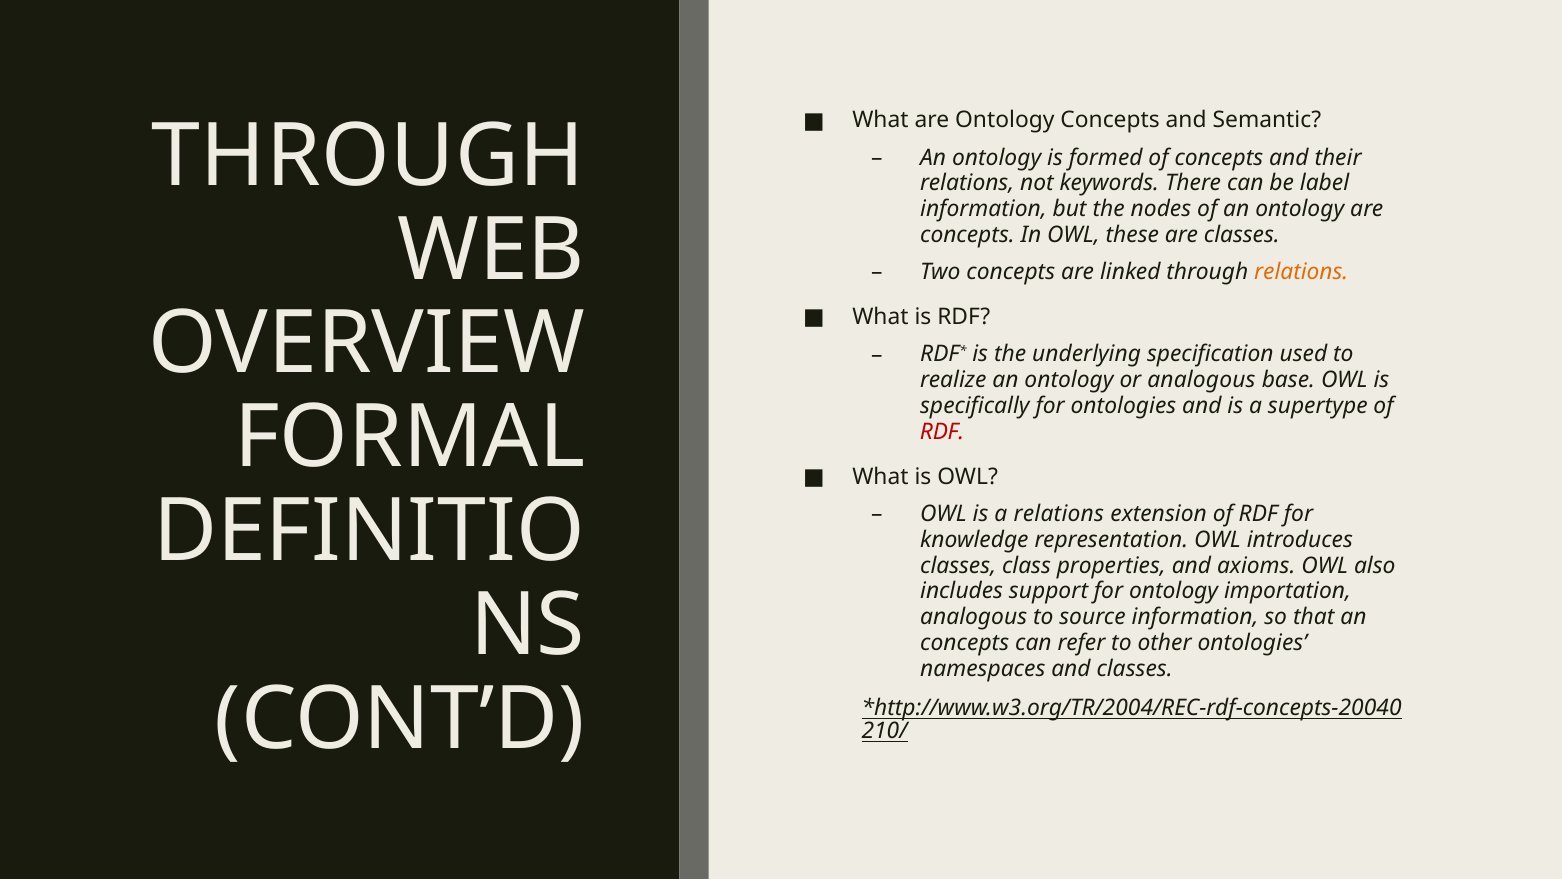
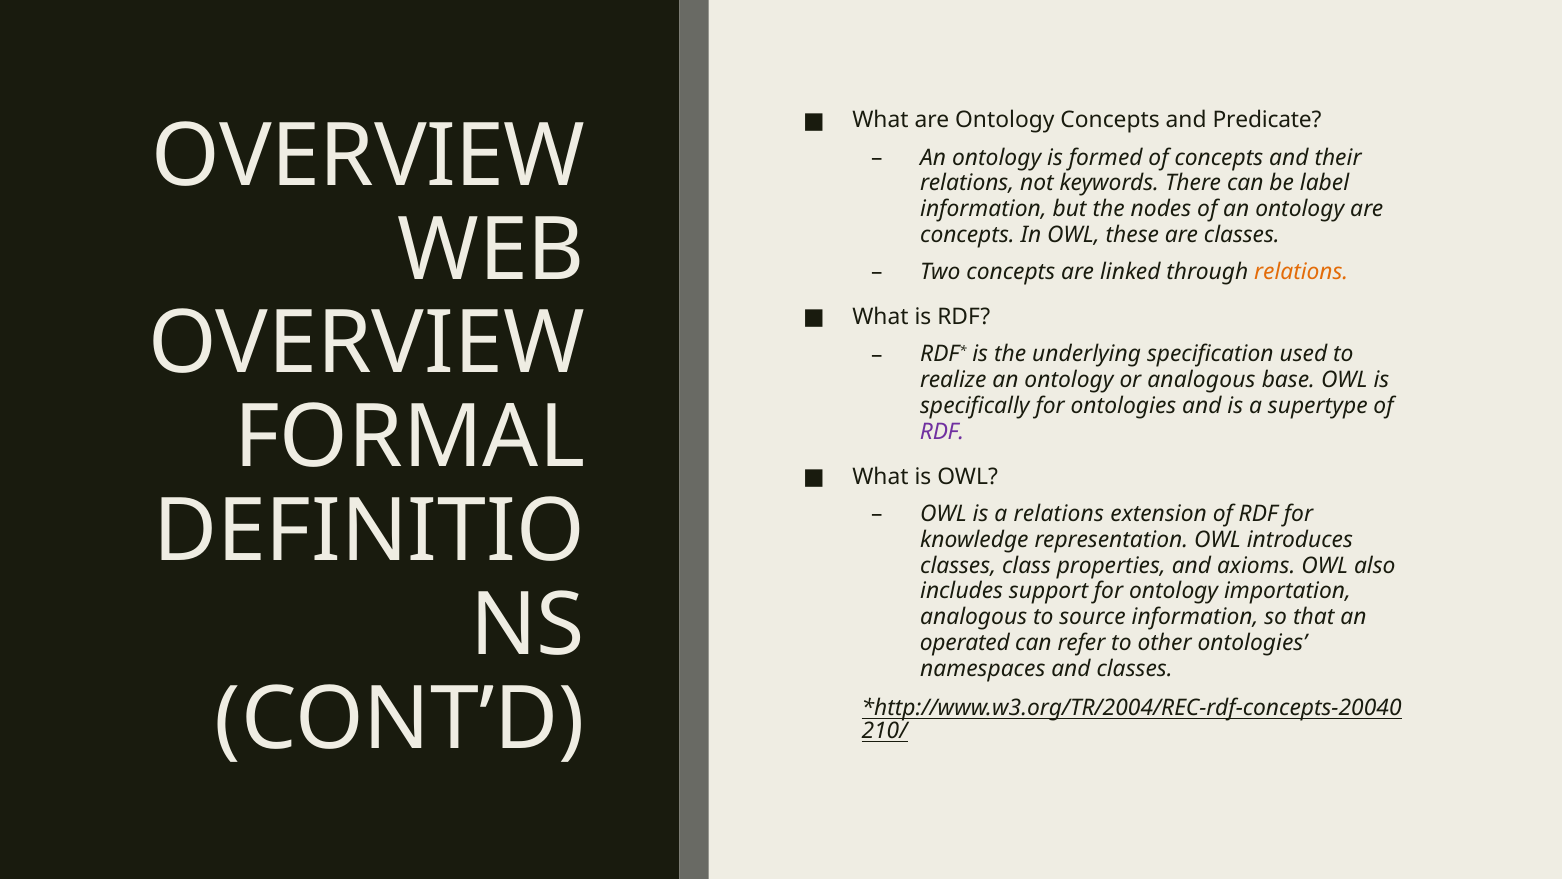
Semantic: Semantic -> Predicate
THROUGH at (368, 156): THROUGH -> OVERVIEW
RDF at (942, 431) colour: red -> purple
concepts at (965, 643): concepts -> operated
